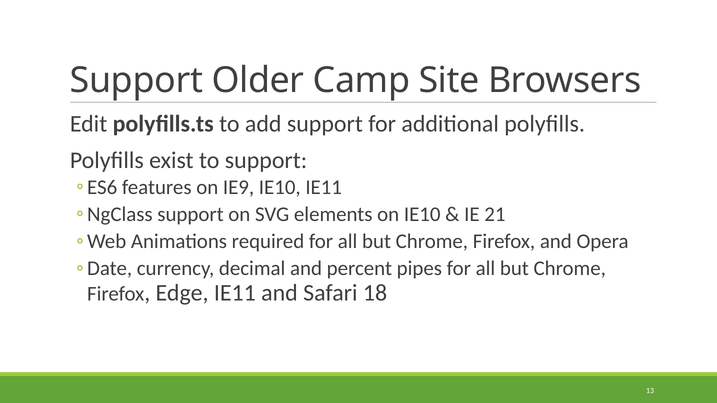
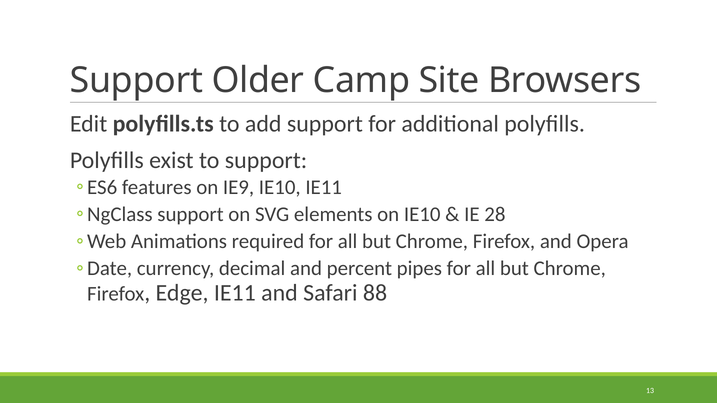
21: 21 -> 28
18: 18 -> 88
